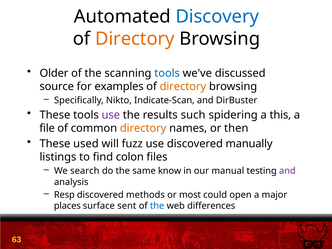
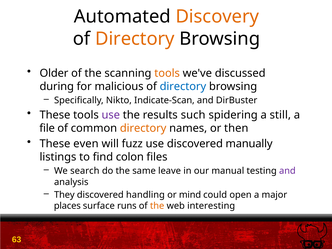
Discovery colour: blue -> orange
tools at (167, 73) colour: blue -> orange
source: source -> during
examples: examples -> malicious
directory at (183, 87) colour: orange -> blue
this: this -> still
used: used -> even
know: know -> leave
Resp: Resp -> They
methods: methods -> handling
most: most -> mind
sent: sent -> runs
the at (157, 206) colour: blue -> orange
differences: differences -> interesting
